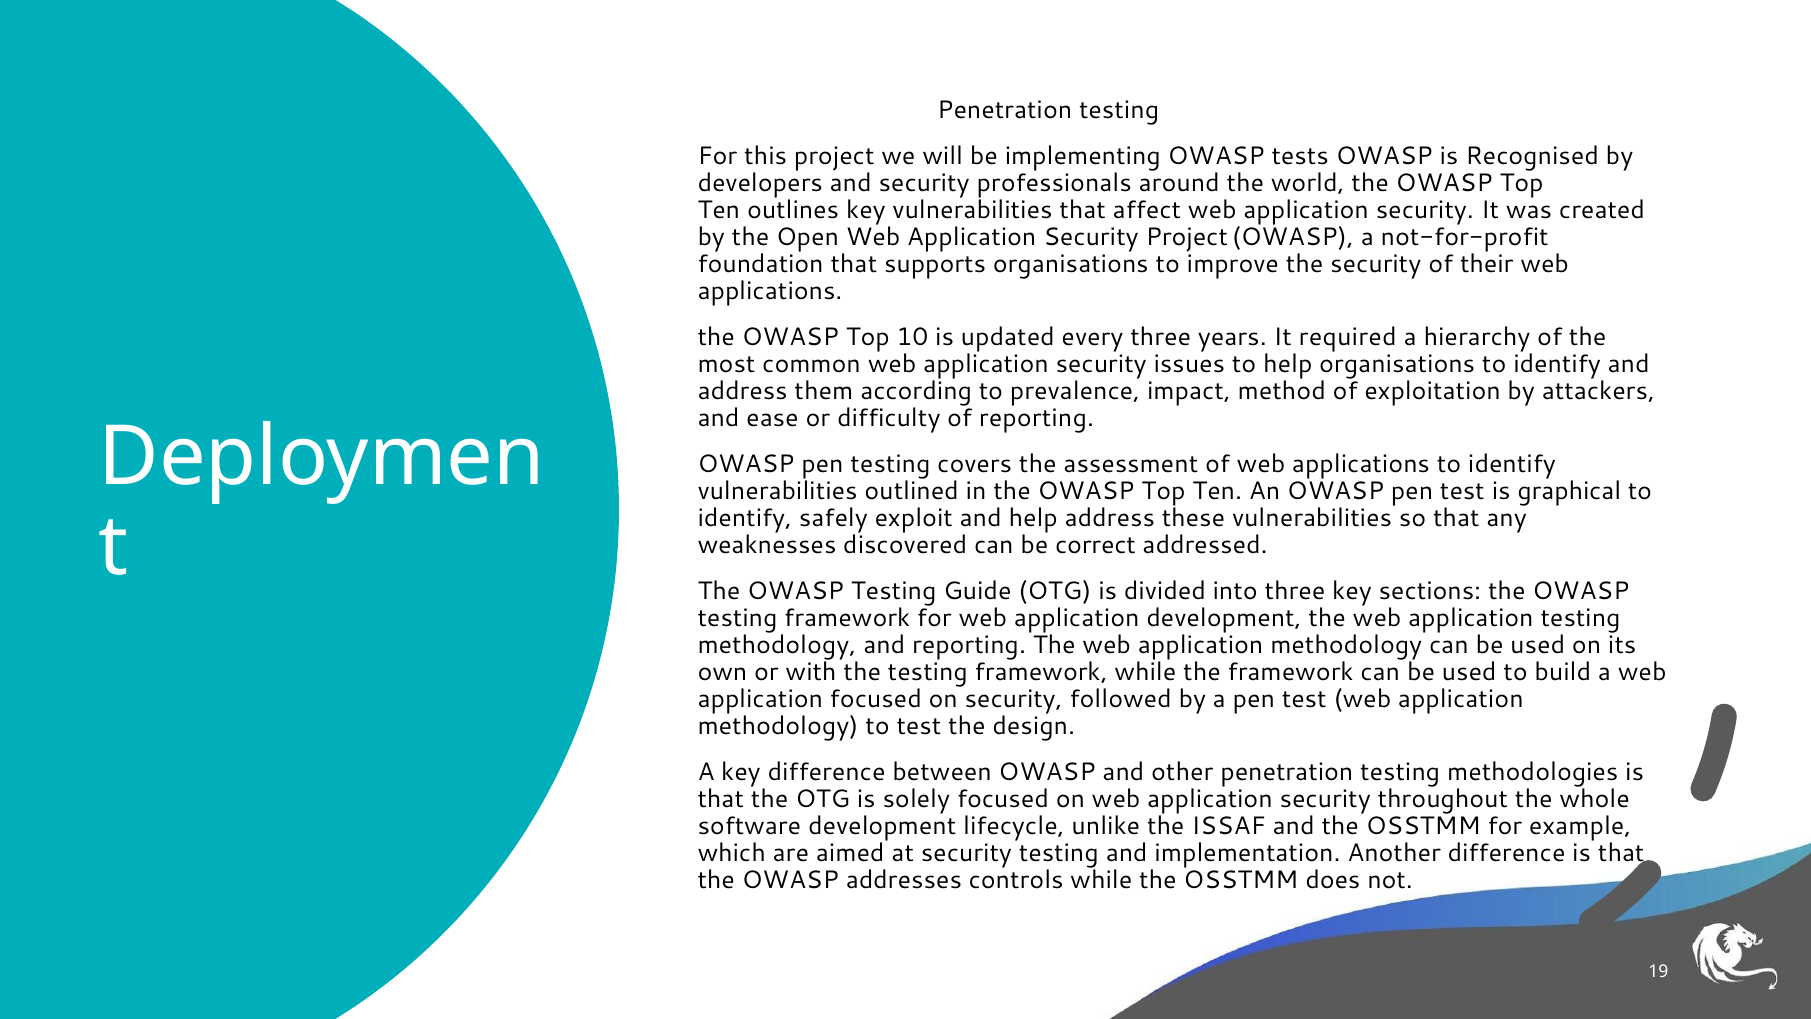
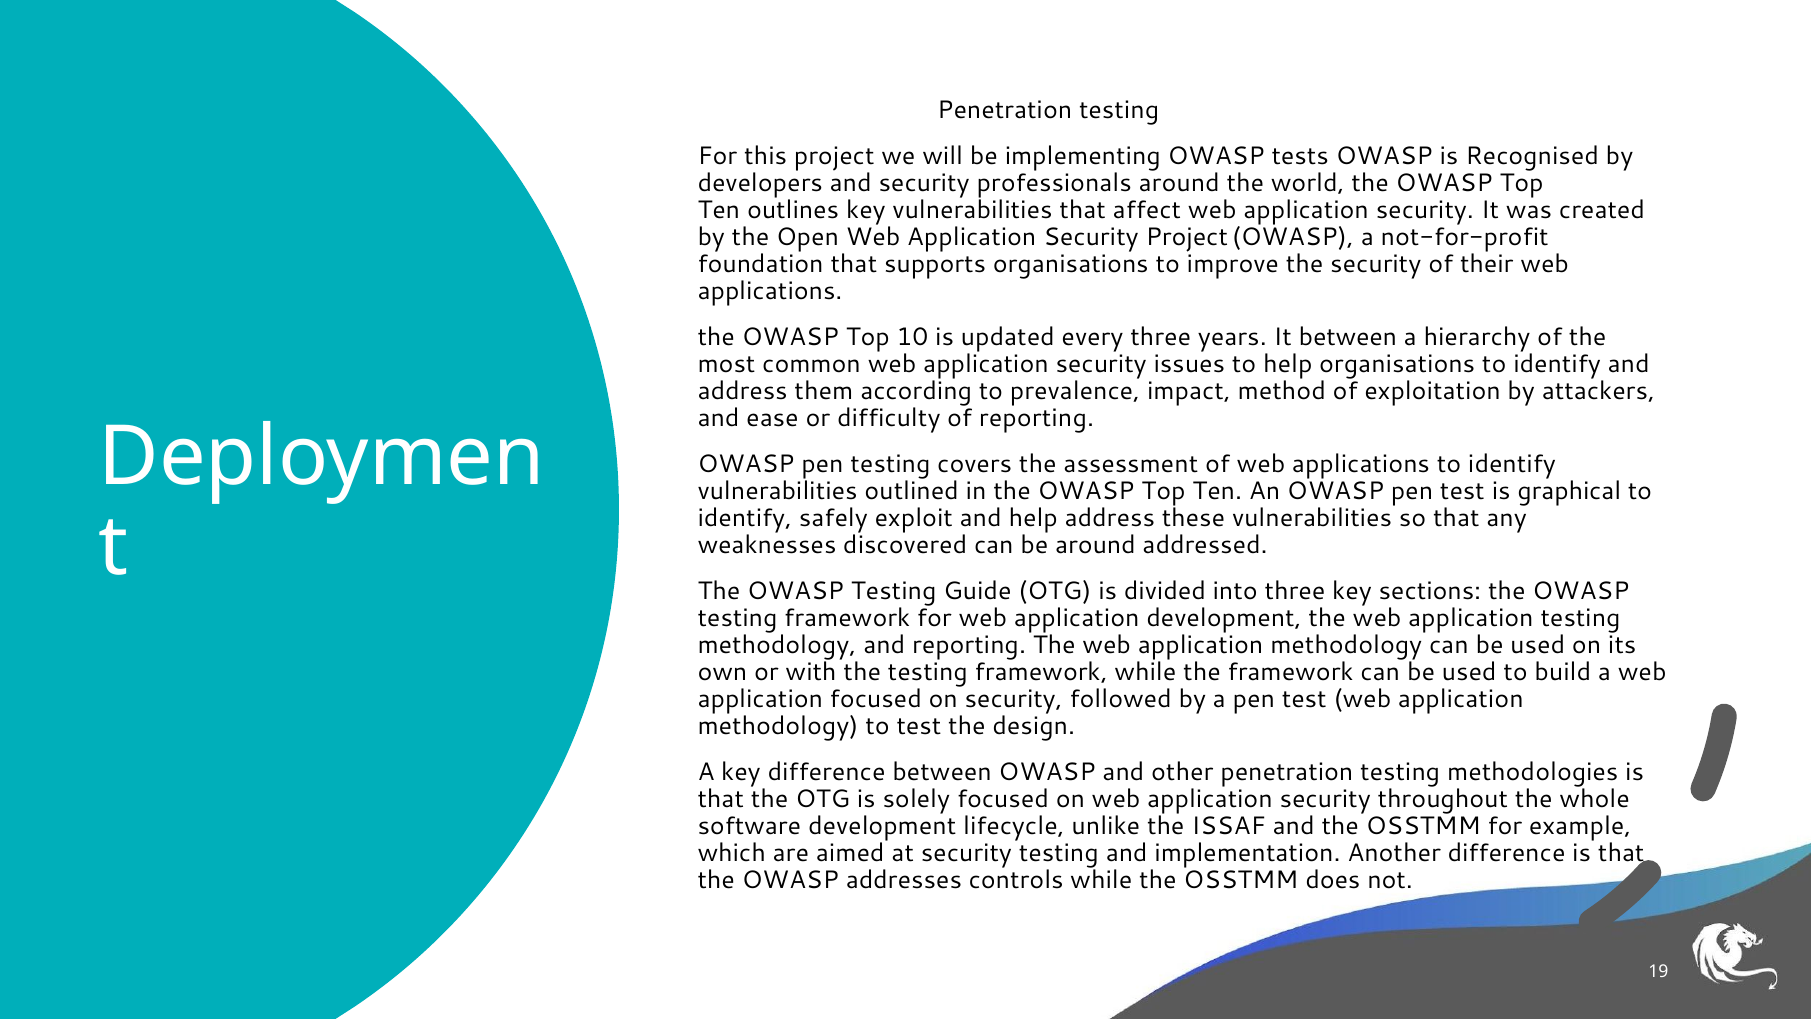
It required: required -> between
be correct: correct -> around
